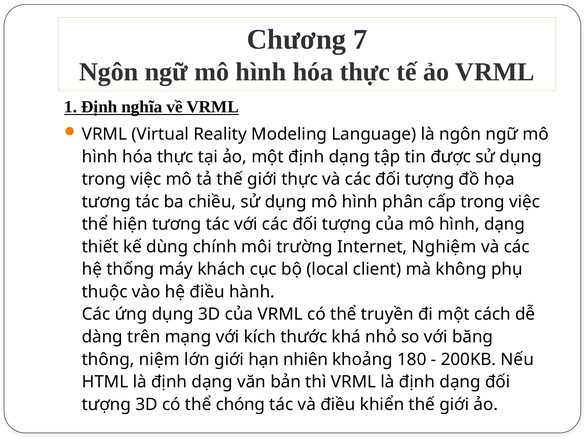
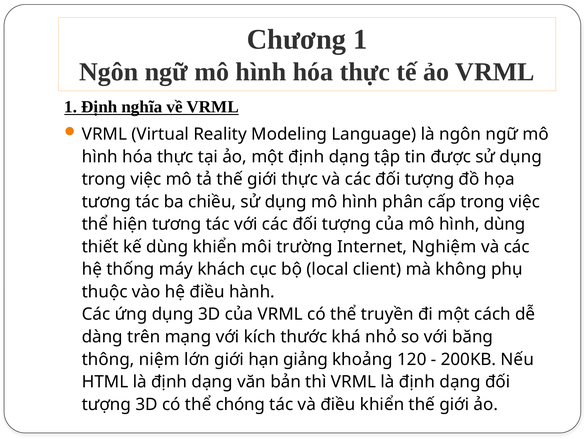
Chương 7: 7 -> 1
hình dạng: dạng -> dùng
dùng chính: chính -> khiển
nhiên: nhiên -> giảng
180: 180 -> 120
